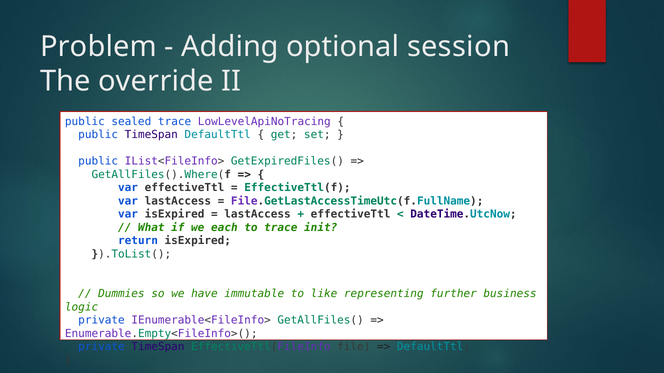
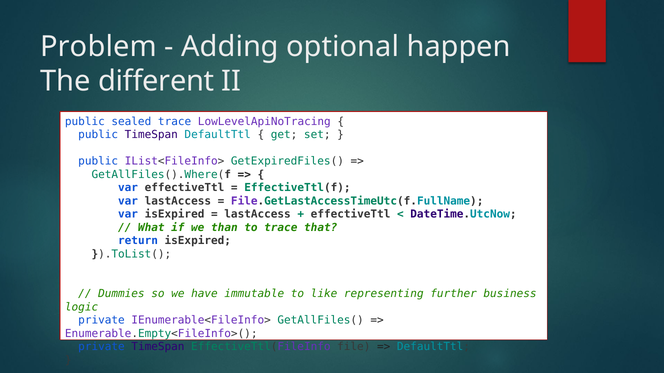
session: session -> happen
override: override -> different
each: each -> than
init: init -> that
